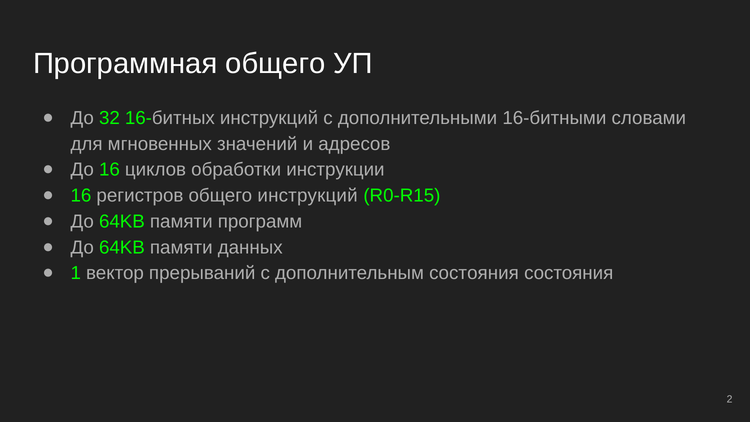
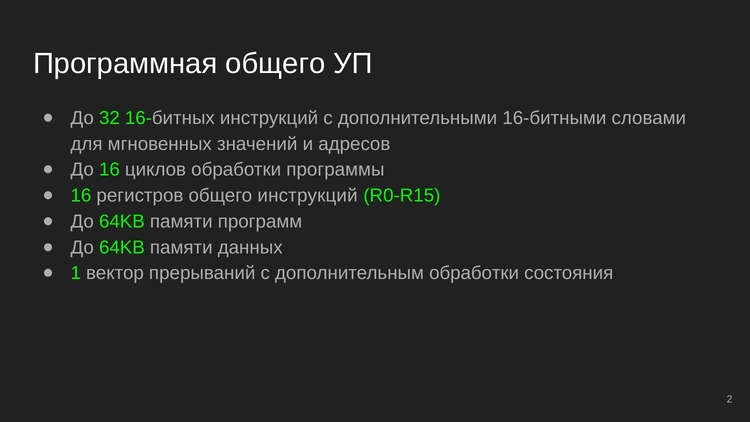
инструкции: инструкции -> программы
дополнительным состояния: состояния -> обработки
